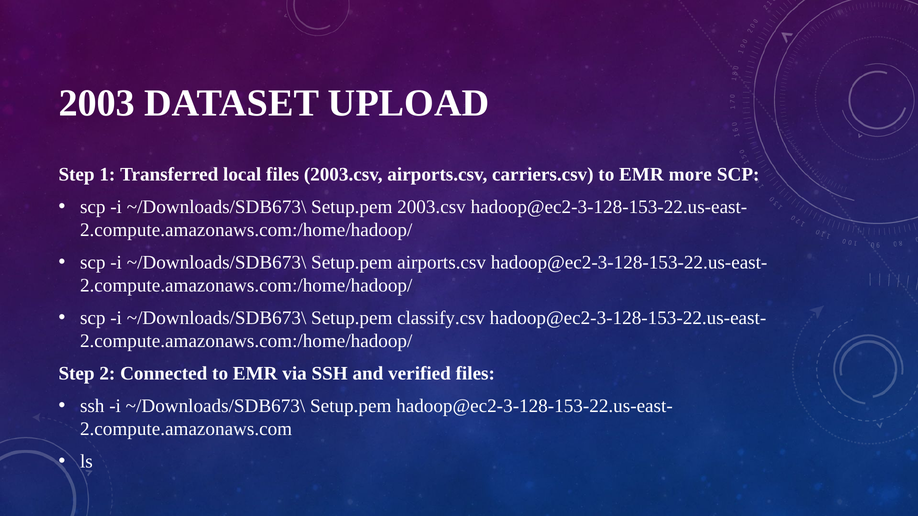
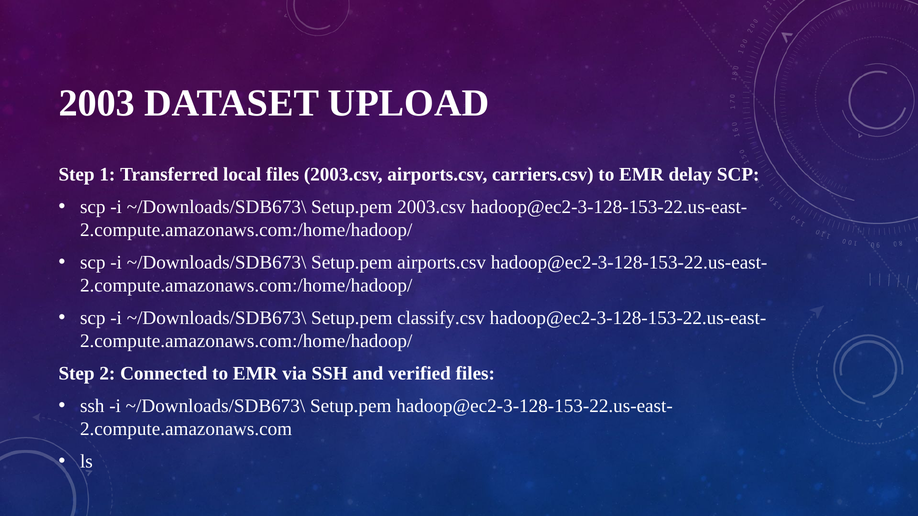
more: more -> delay
